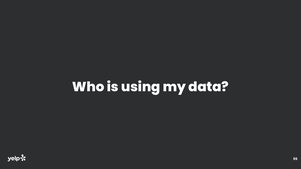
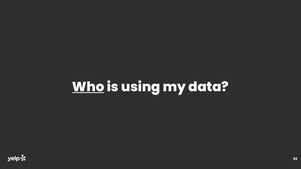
Who underline: none -> present
